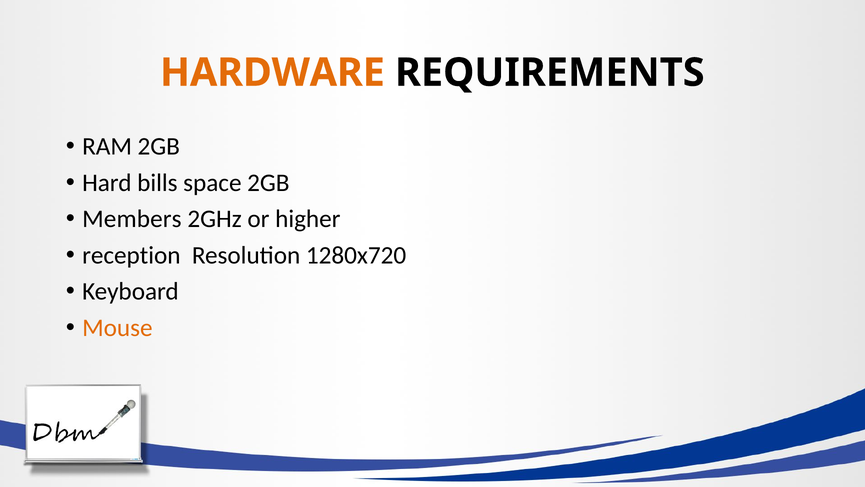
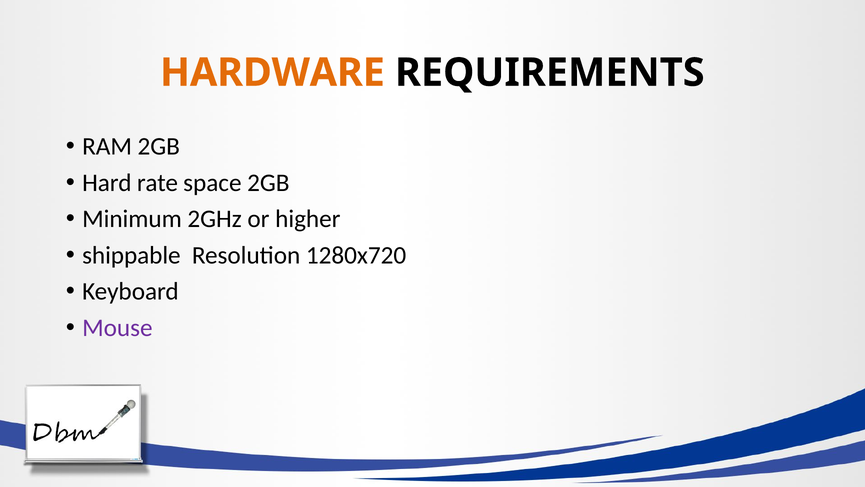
bills: bills -> rate
Members: Members -> Minimum
reception: reception -> shippable
Mouse colour: orange -> purple
